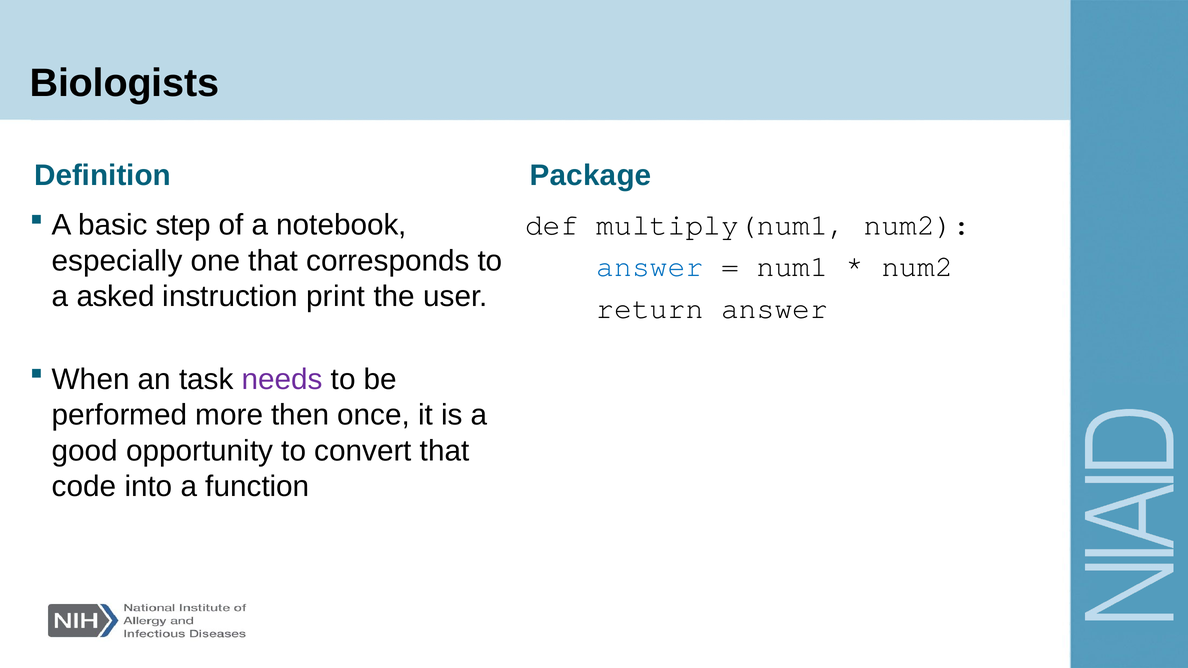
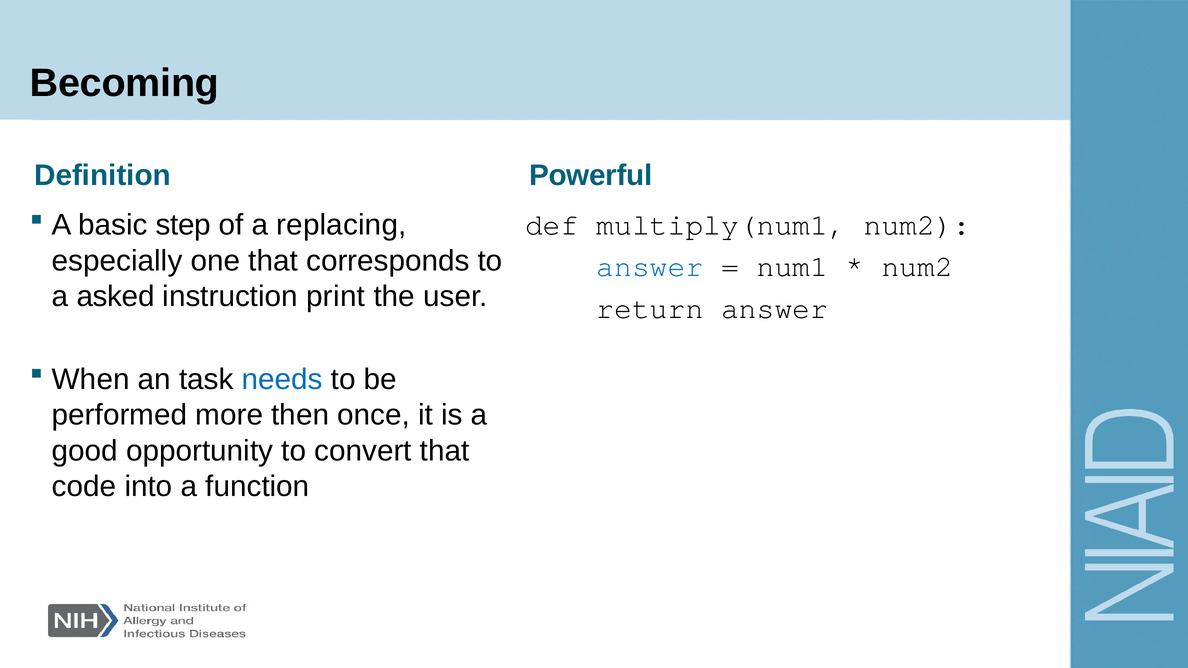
Biologists: Biologists -> Becoming
Package: Package -> Powerful
notebook: notebook -> replacing
needs colour: purple -> blue
